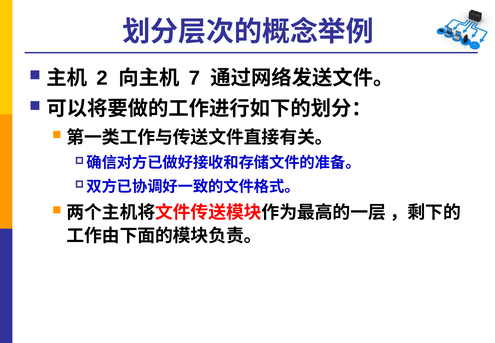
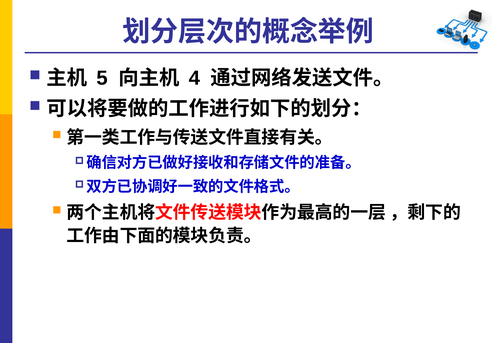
2: 2 -> 5
7: 7 -> 4
